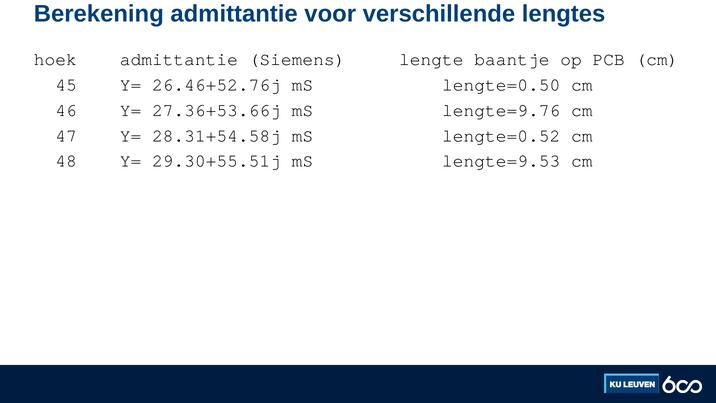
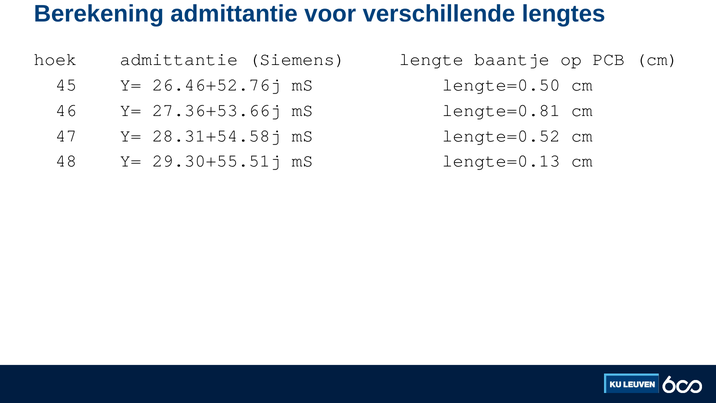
lengte=9.76: lengte=9.76 -> lengte=0.81
lengte=9.53: lengte=9.53 -> lengte=0.13
